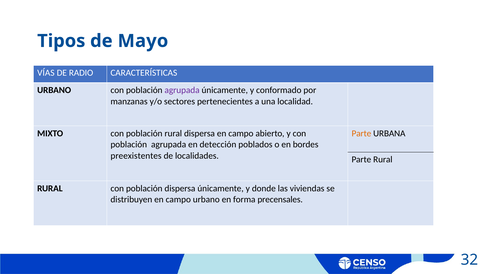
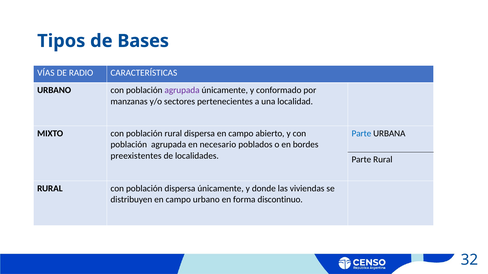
Mayo: Mayo -> Bases
Parte at (361, 134) colour: orange -> blue
detección: detección -> necesario
precensales: precensales -> discontinuo
